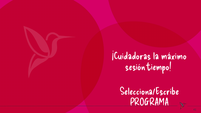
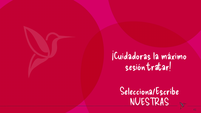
tiempo: tiempo -> tratar
PROGRAMA: PROGRAMA -> NUESTRAS
